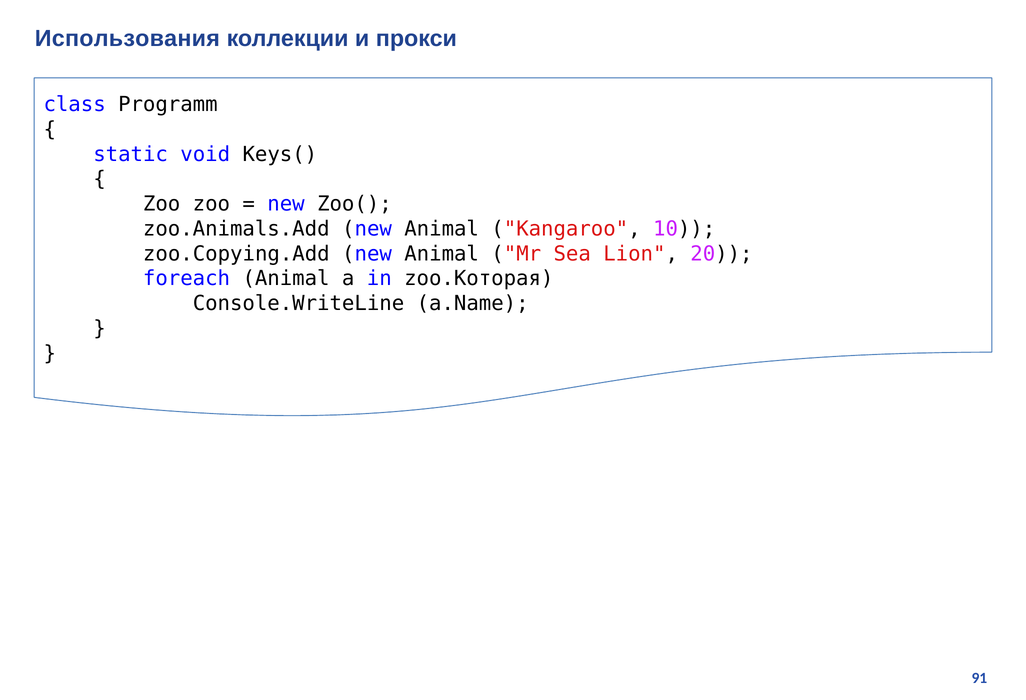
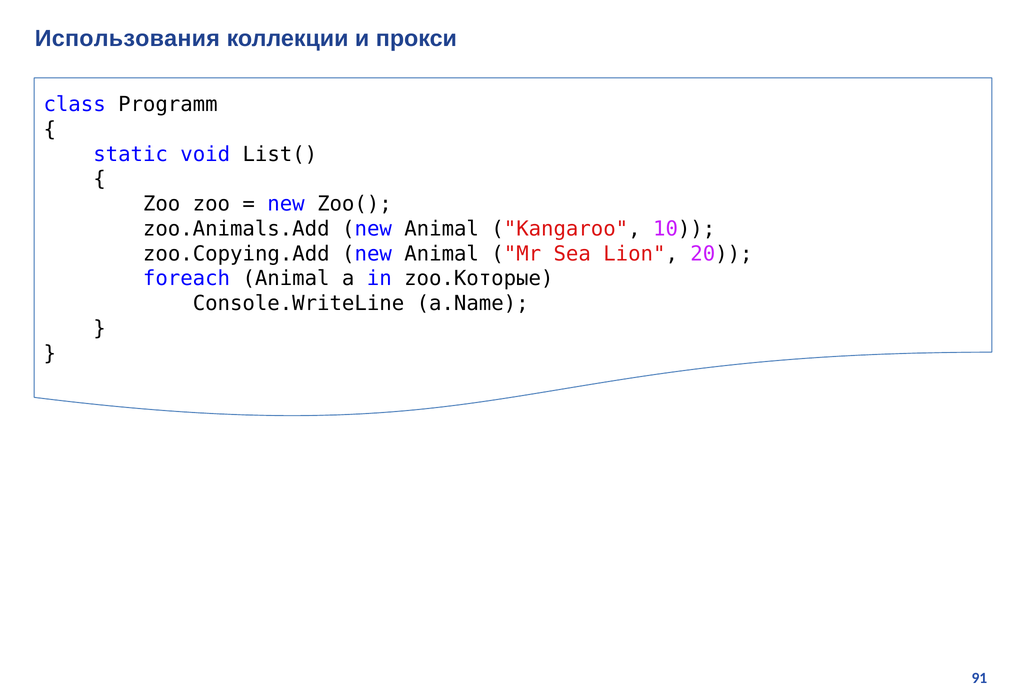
Keys(: Keys( -> List(
zoo.Которая: zoo.Которая -> zoo.Которые
